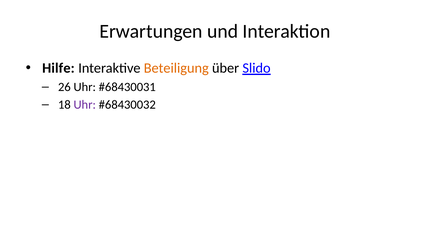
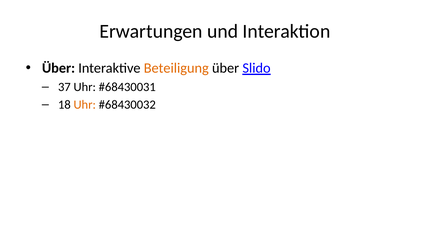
Hilfe at (58, 68): Hilfe -> Über
26: 26 -> 37
Uhr at (85, 105) colour: purple -> orange
